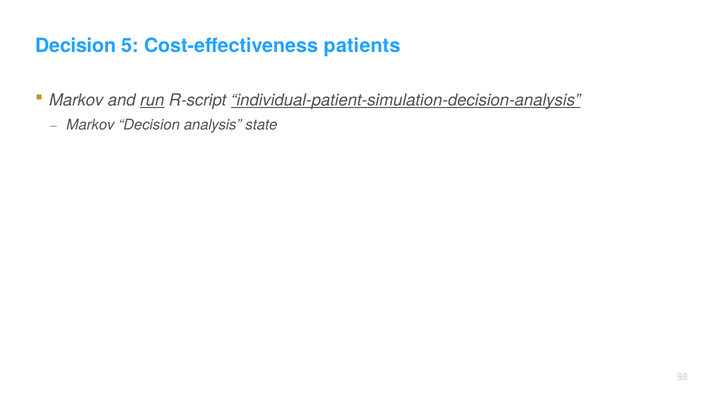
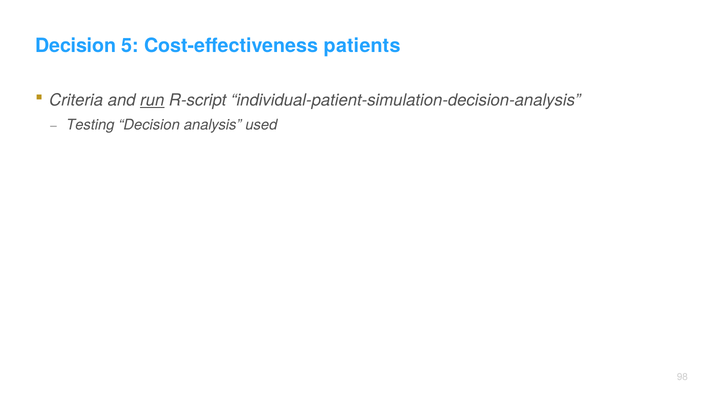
Markov at (76, 100): Markov -> Criteria
individual-patient-simulation-decision-analysis underline: present -> none
Markov at (90, 125): Markov -> Testing
state: state -> used
